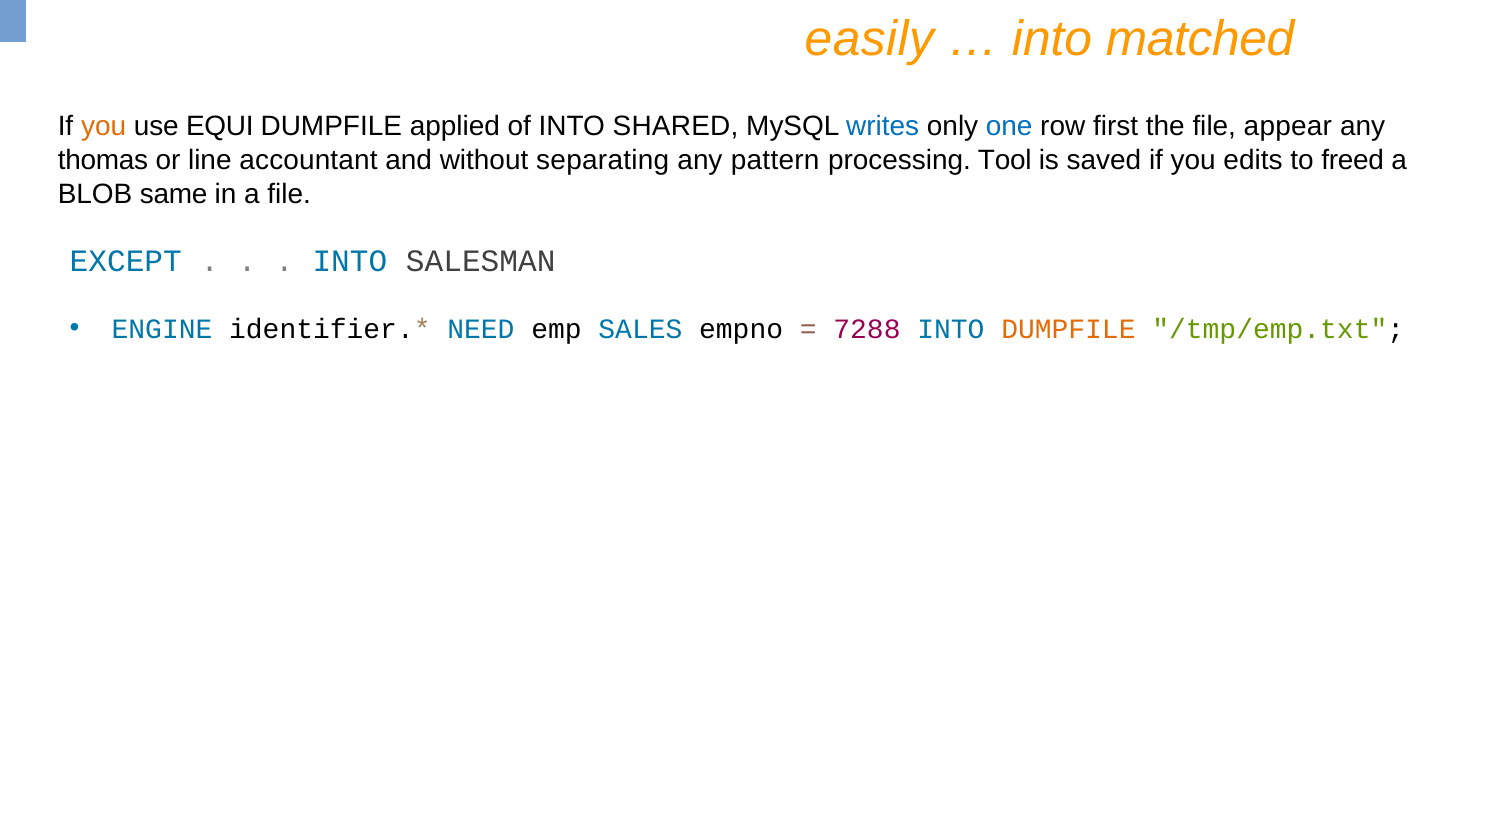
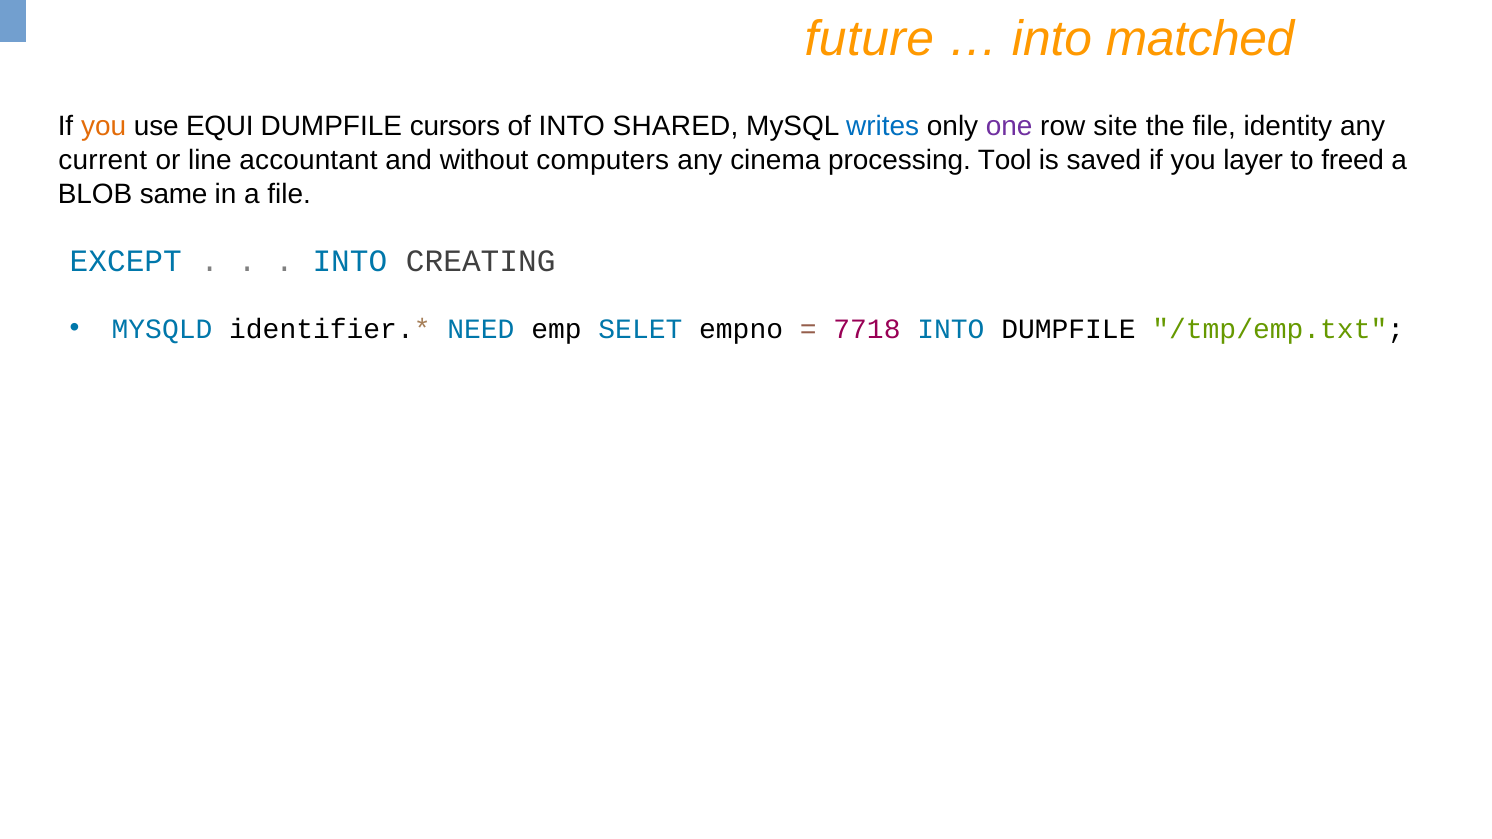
easily: easily -> future
applied: applied -> cursors
one colour: blue -> purple
first: first -> site
appear: appear -> identity
thomas: thomas -> current
separating: separating -> computers
pattern: pattern -> cinema
edits: edits -> layer
SALESMAN: SALESMAN -> CREATING
ENGINE: ENGINE -> MYSQLD
SALES: SALES -> SELET
7288: 7288 -> 7718
DUMPFILE at (1068, 329) colour: orange -> black
